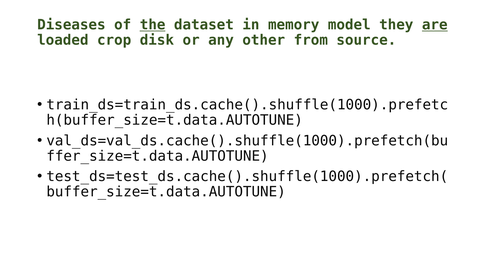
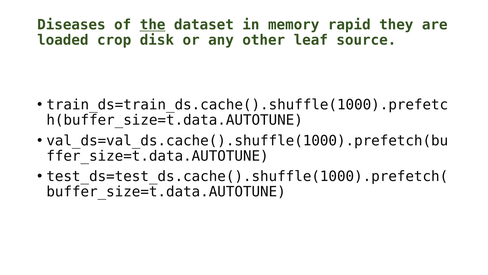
model: model -> rapid
are underline: present -> none
from: from -> leaf
